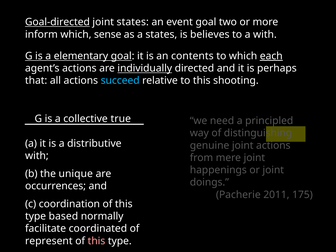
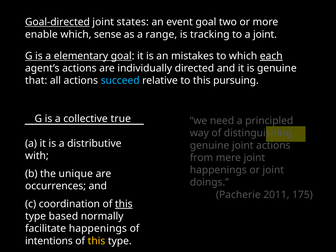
inform: inform -> enable
a states: states -> range
believes: believes -> tracking
a with: with -> joint
contents: contents -> mistakes
individually underline: present -> none
is perhaps: perhaps -> genuine
shooting: shooting -> pursuing
this at (124, 204) underline: none -> present
facilitate coordinated: coordinated -> happenings
represent: represent -> intentions
this at (96, 241) colour: pink -> yellow
